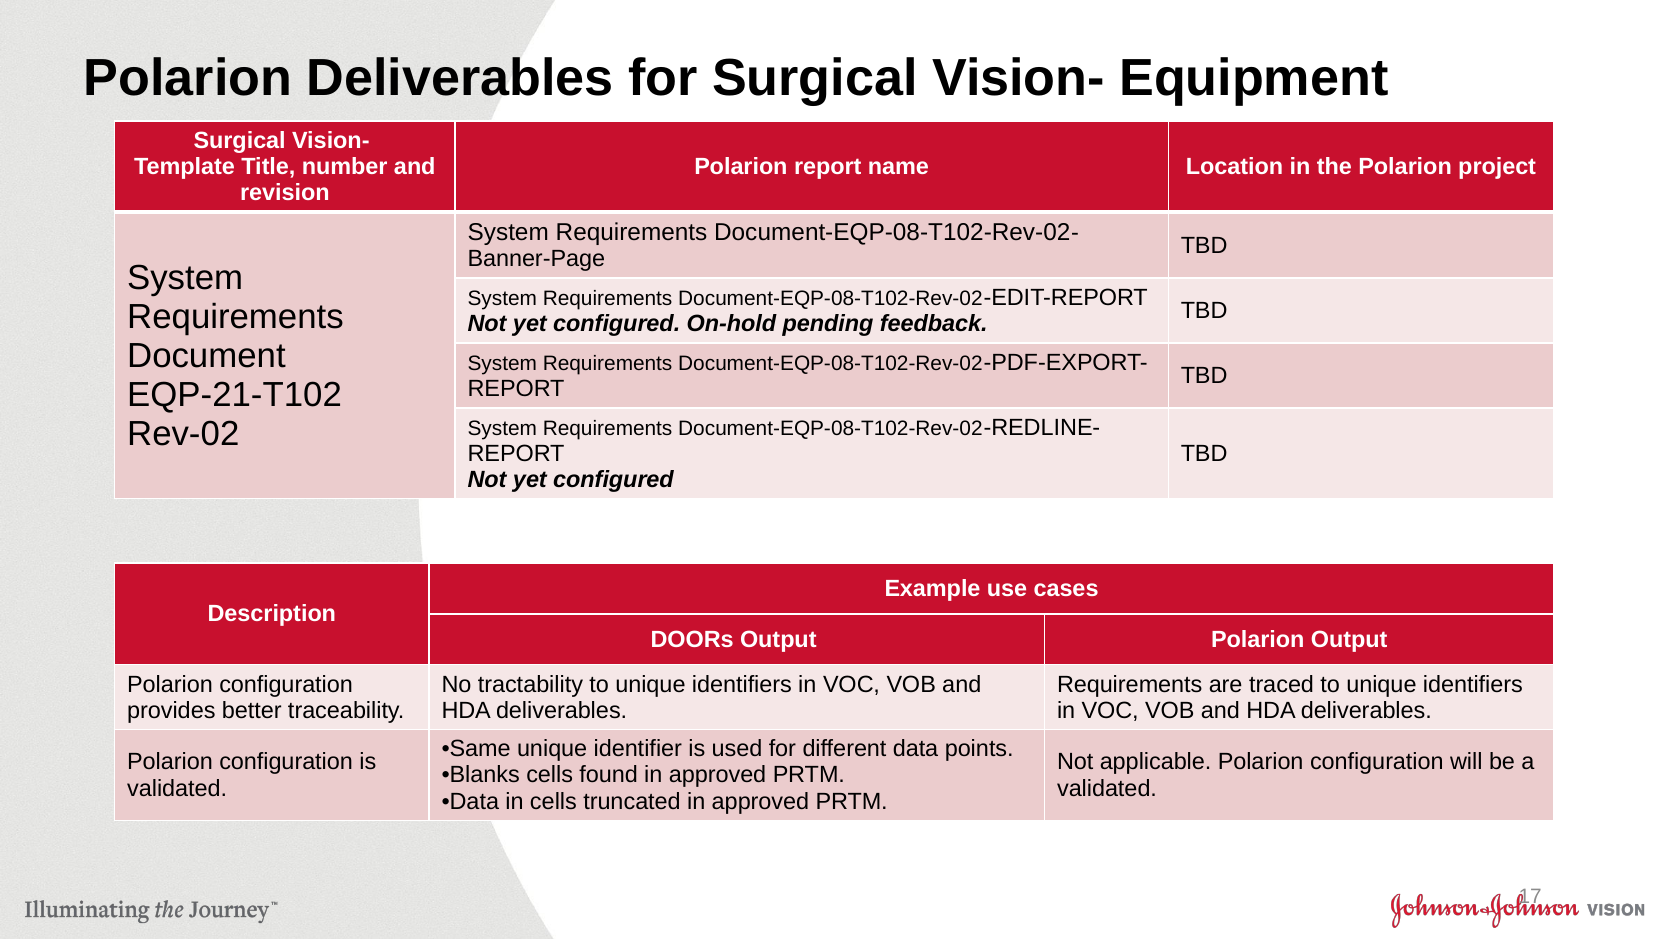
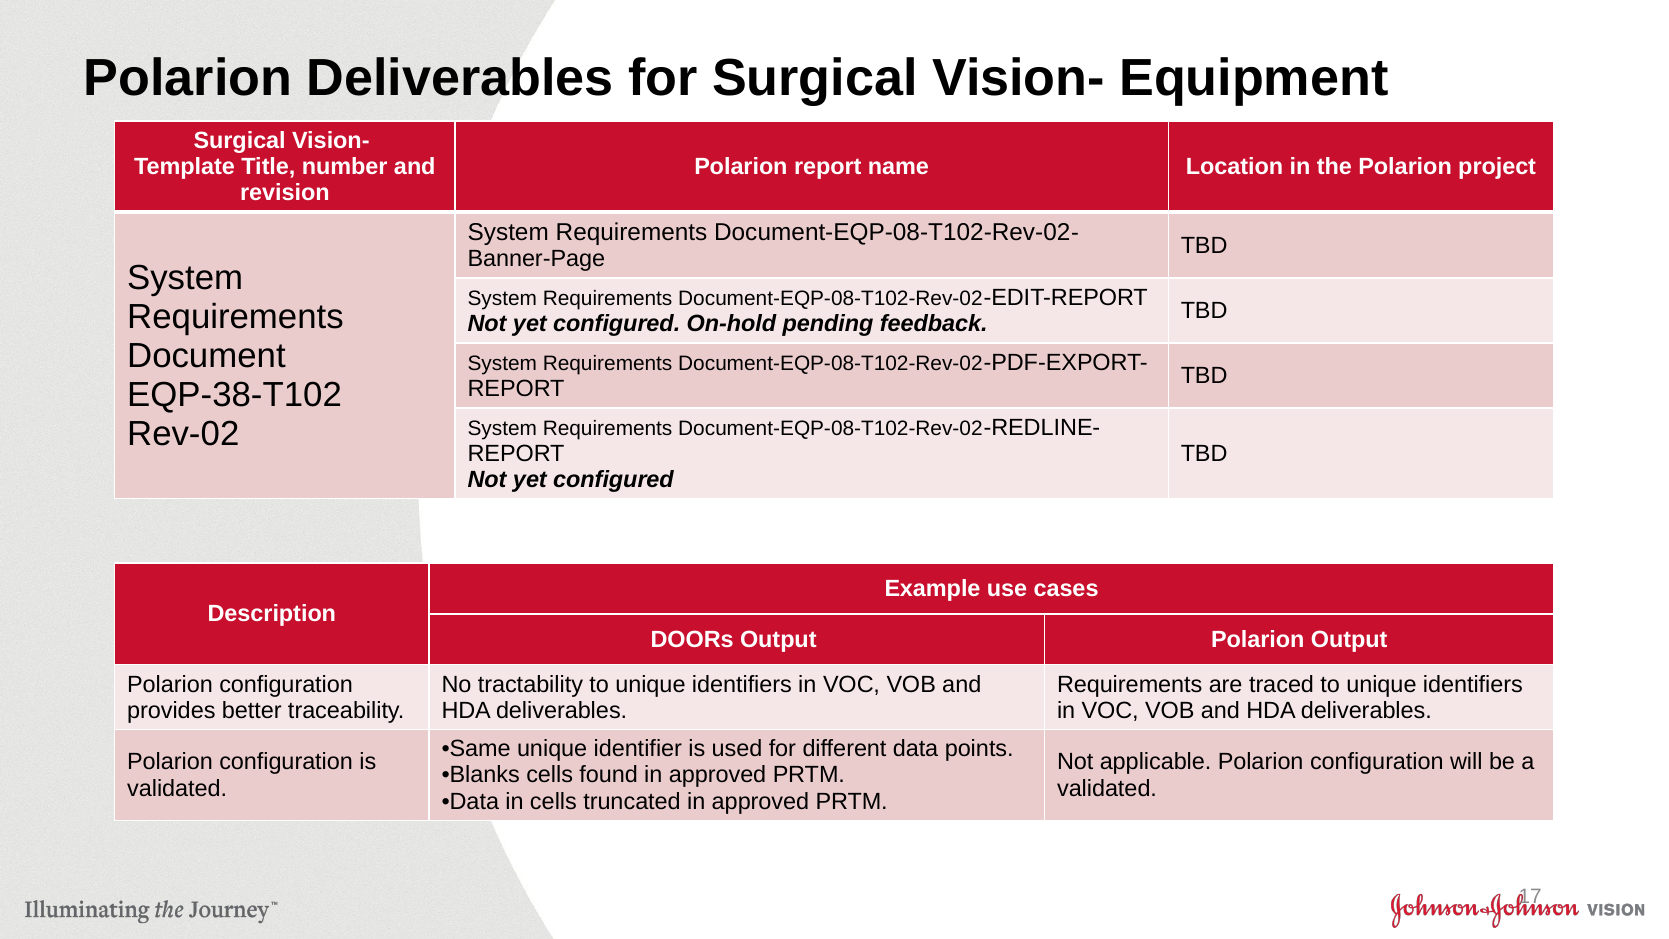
EQP-21-T102: EQP-21-T102 -> EQP-38-T102
